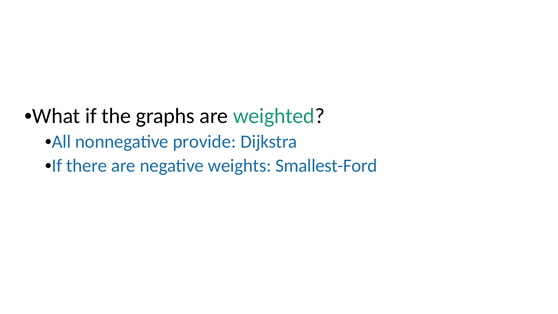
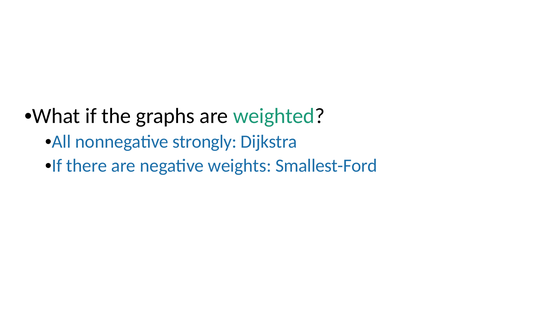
provide: provide -> strongly
